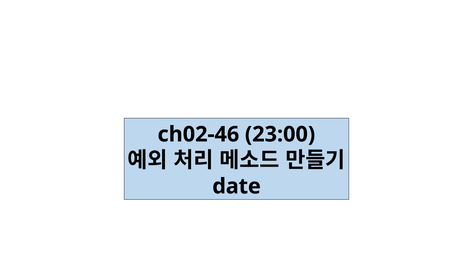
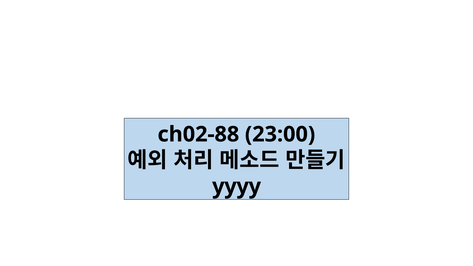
ch02-46: ch02-46 -> ch02-88
date: date -> yyyy
